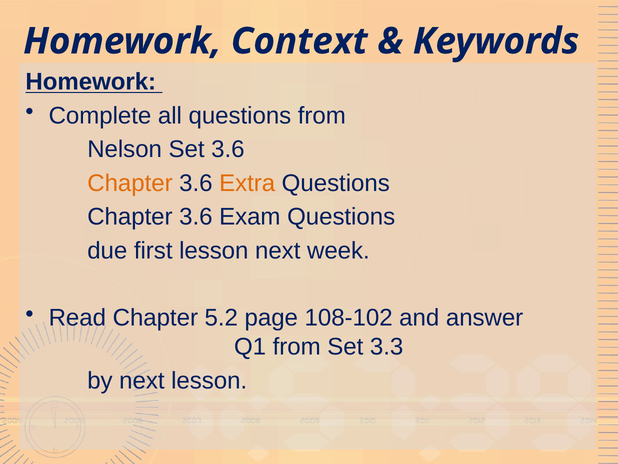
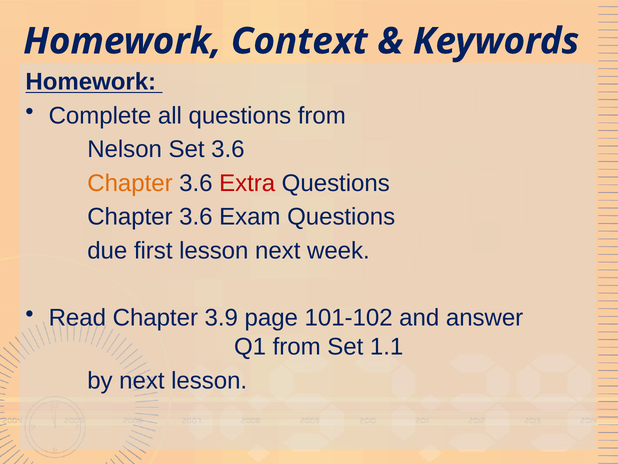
Extra colour: orange -> red
5.2: 5.2 -> 3.9
108-102: 108-102 -> 101-102
3.3: 3.3 -> 1.1
